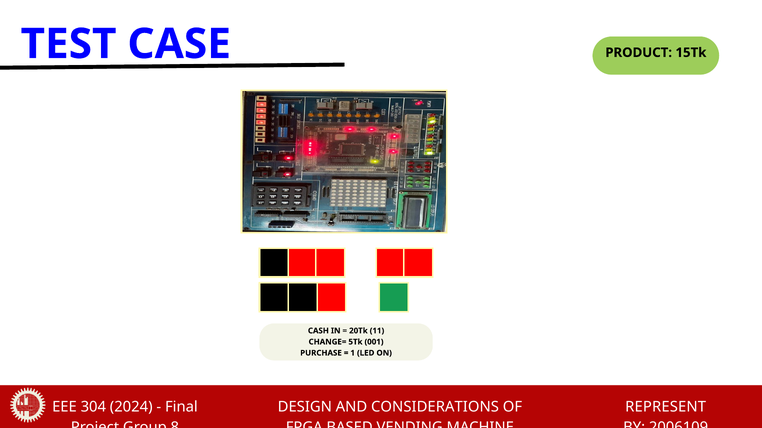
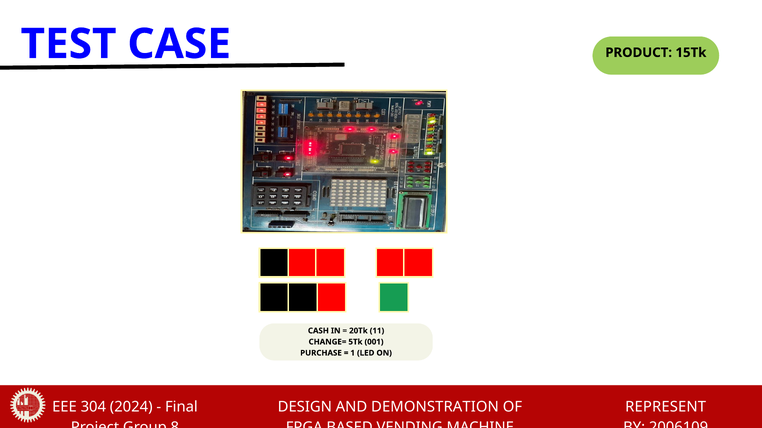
CONSIDERATIONS: CONSIDERATIONS -> DEMONSTRATION
